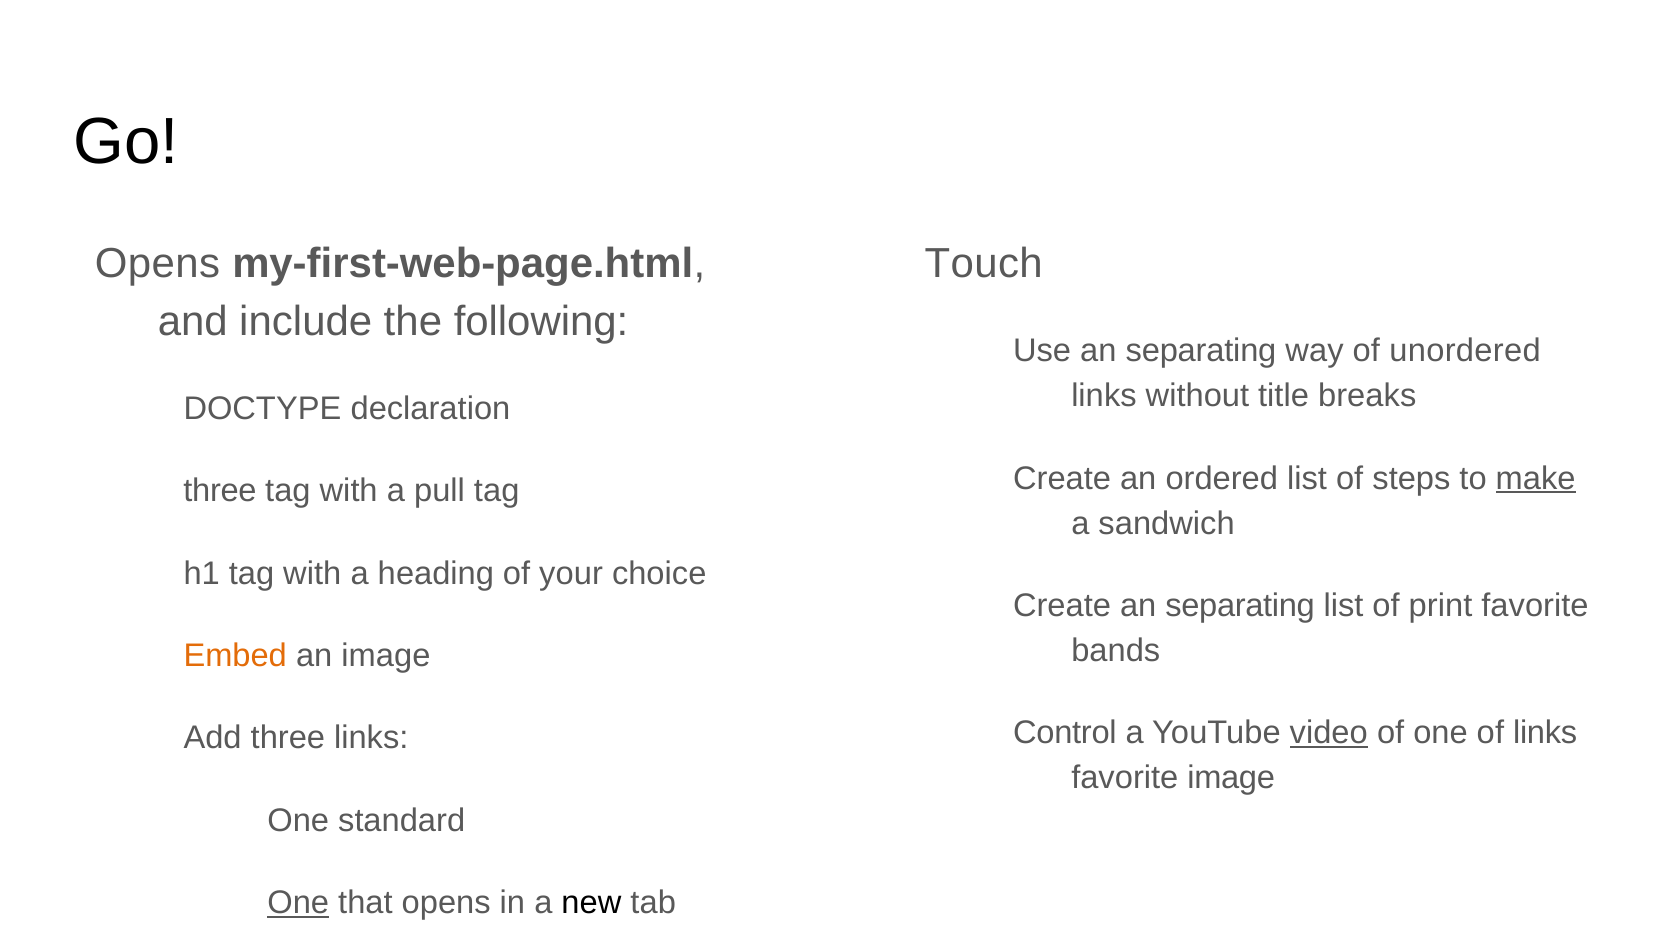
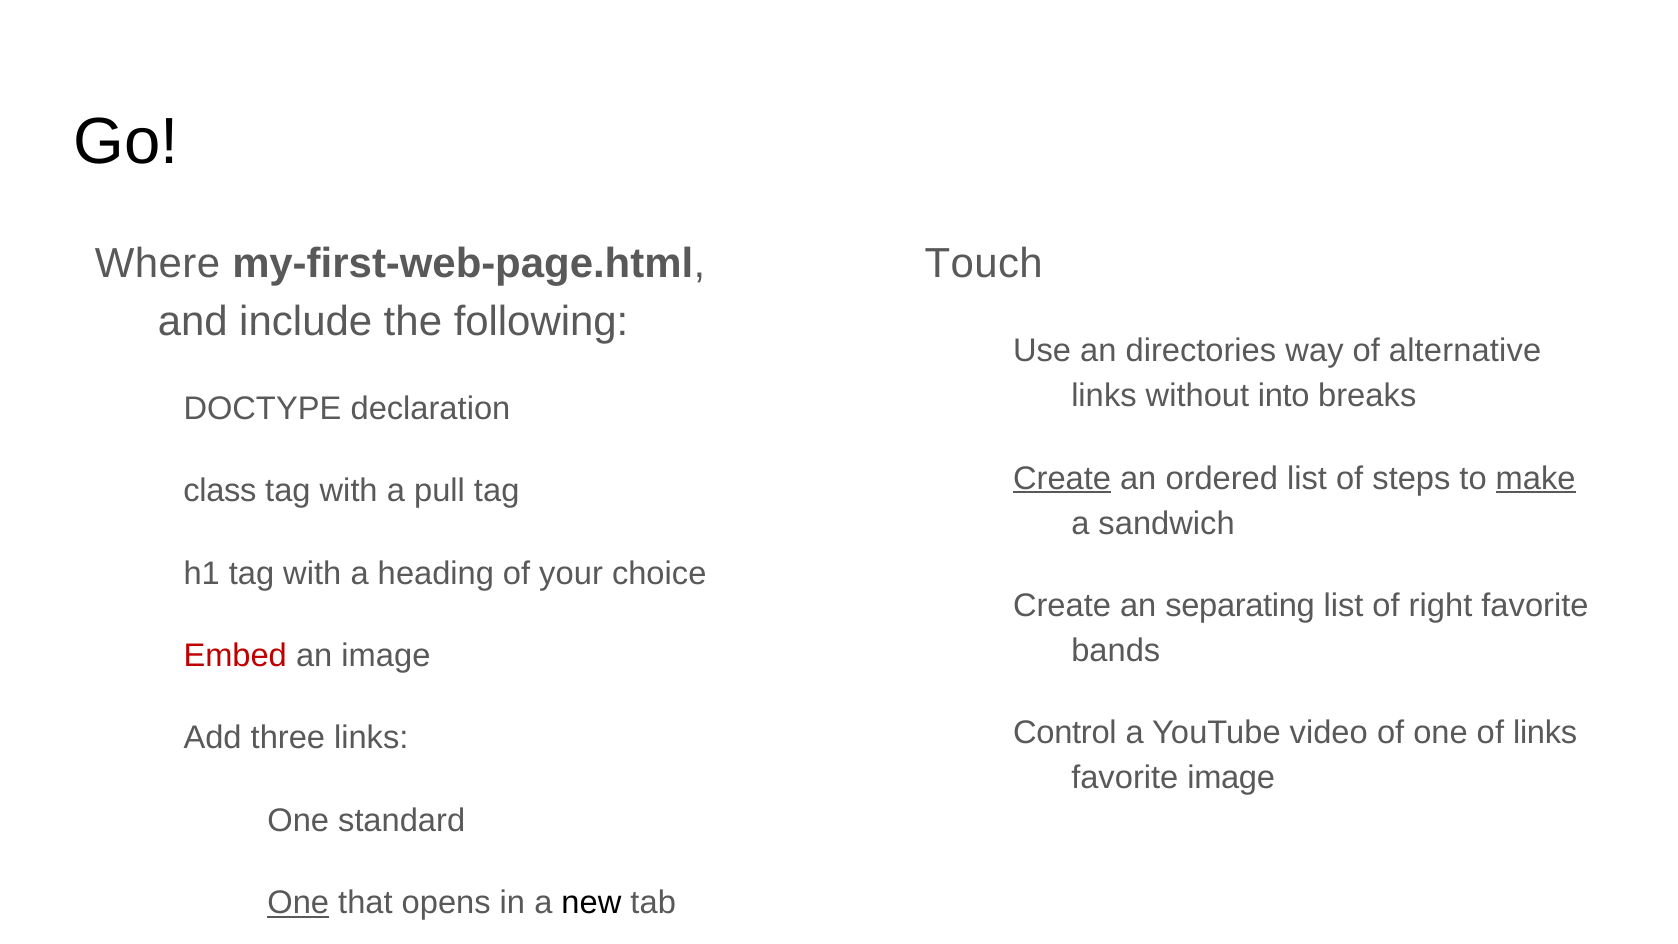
Opens at (158, 264): Opens -> Where
Use an separating: separating -> directories
unordered: unordered -> alternative
title: title -> into
Create at (1062, 478) underline: none -> present
three at (220, 491): three -> class
print: print -> right
Embed colour: orange -> red
video underline: present -> none
